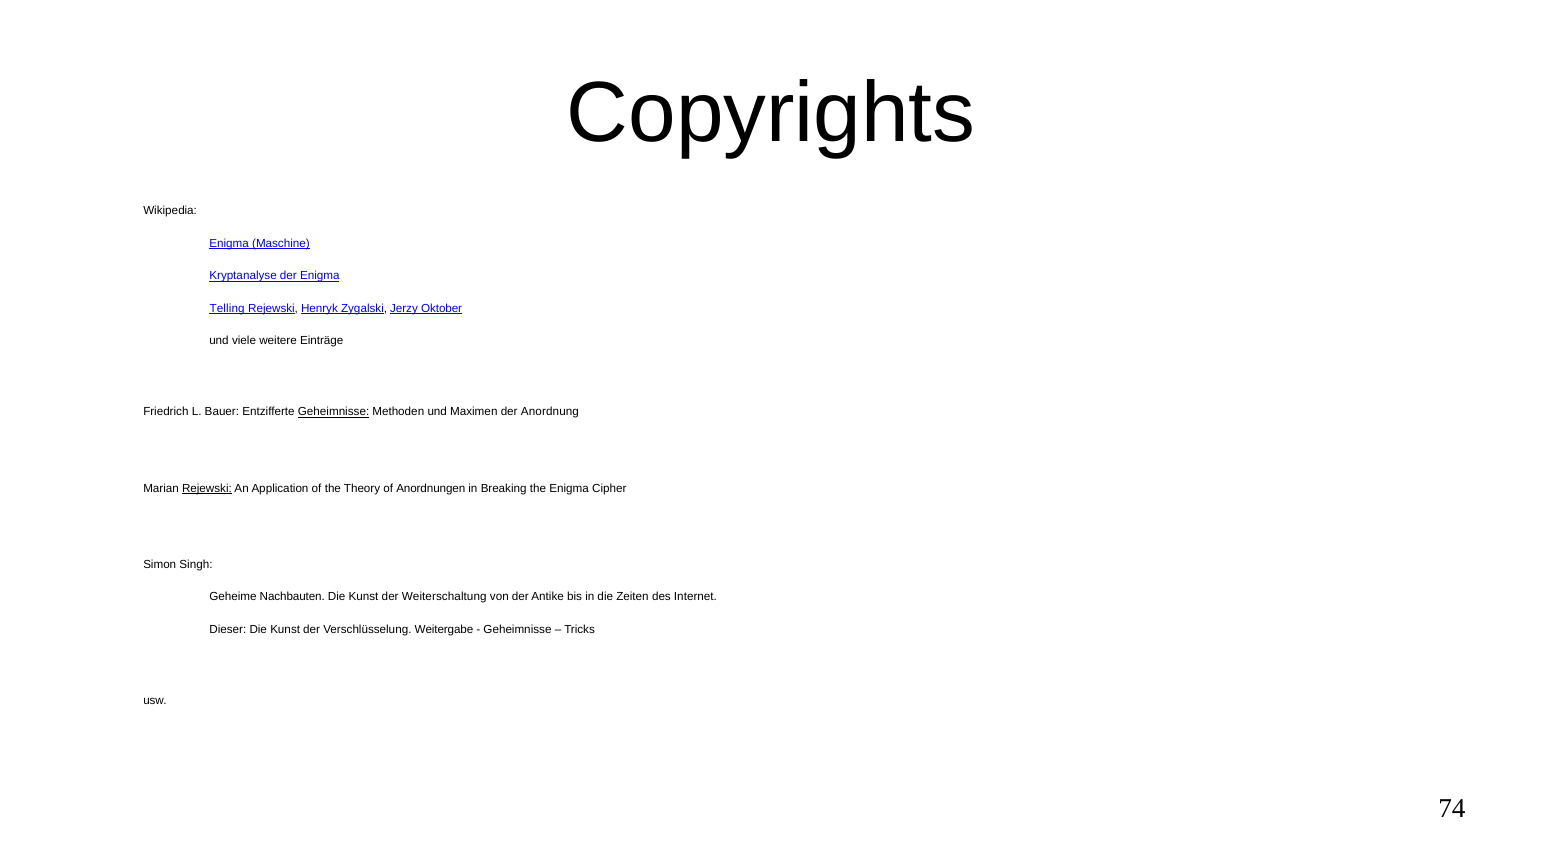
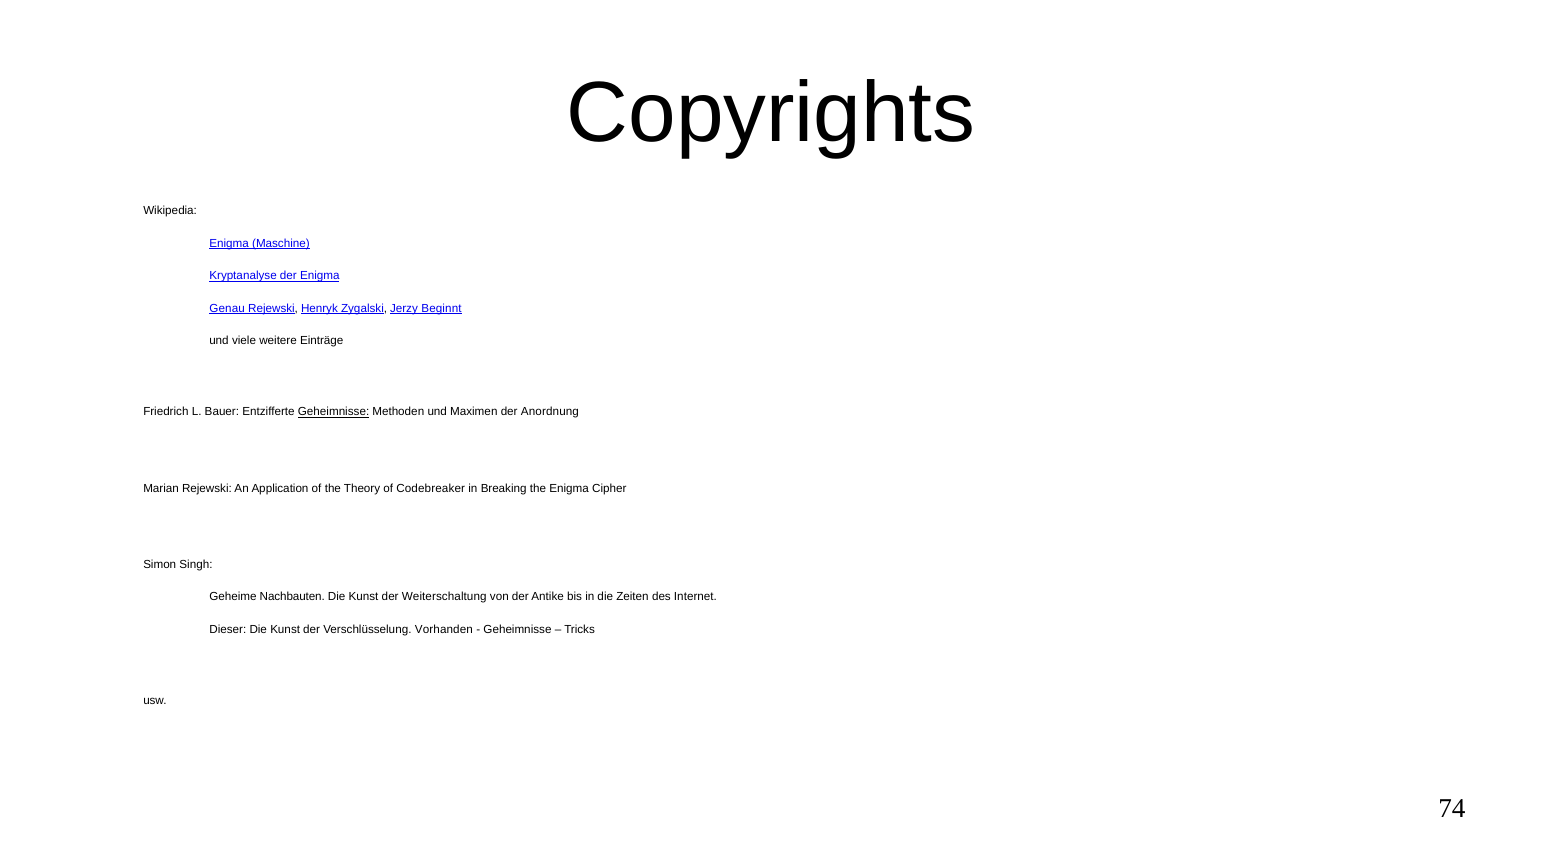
Telling: Telling -> Genau
Oktober: Oktober -> Beginnt
Rejewski at (207, 488) underline: present -> none
Anordnungen: Anordnungen -> Codebreaker
Weitergabe: Weitergabe -> Vorhanden
